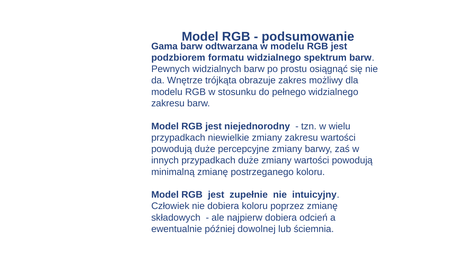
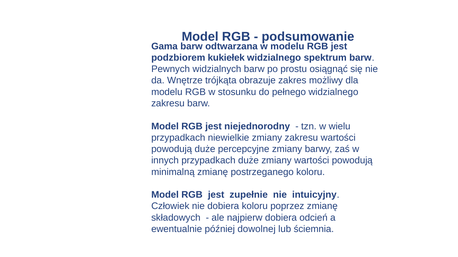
formatu: formatu -> kukiełek
